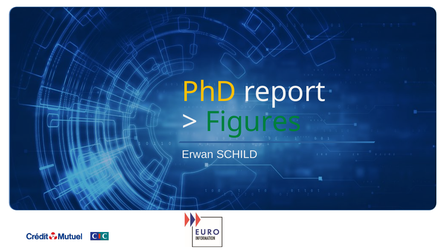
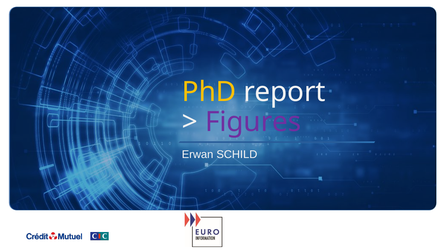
Figures colour: green -> purple
